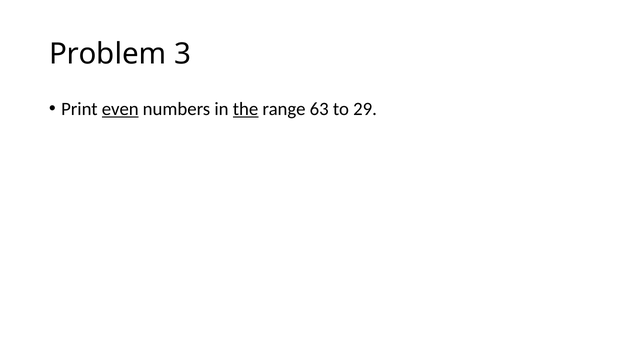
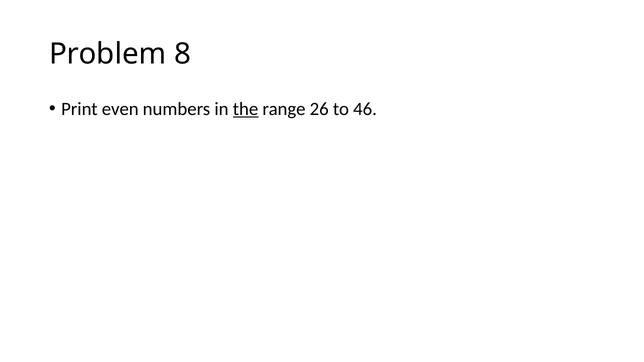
3: 3 -> 8
even underline: present -> none
63: 63 -> 26
29: 29 -> 46
